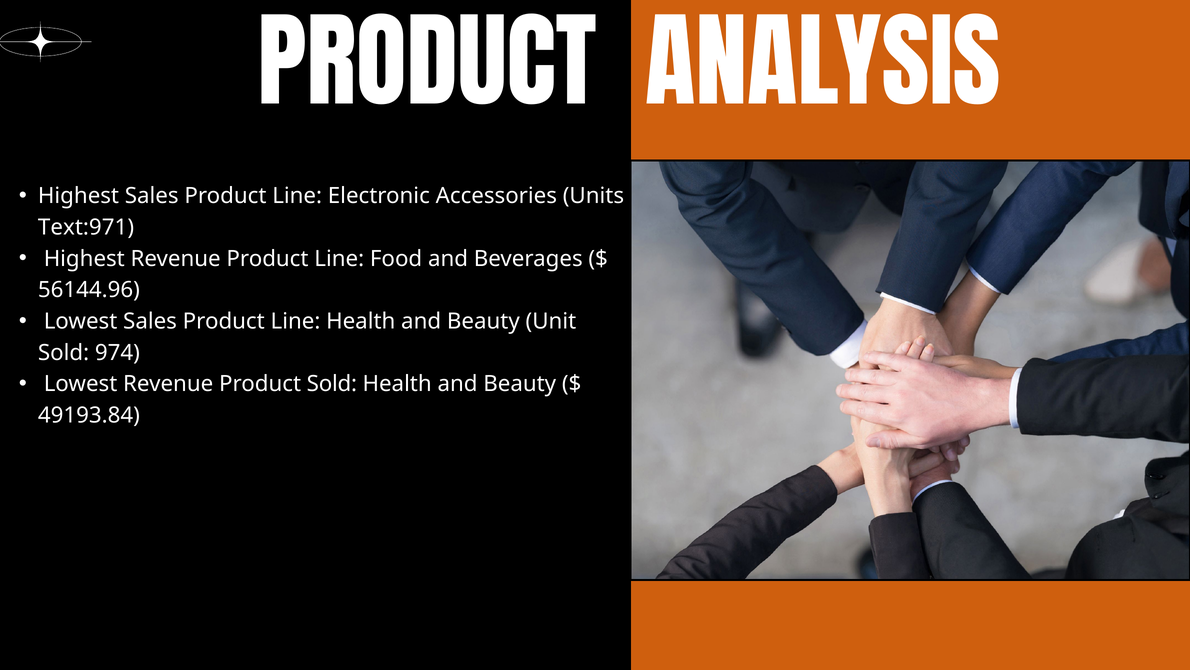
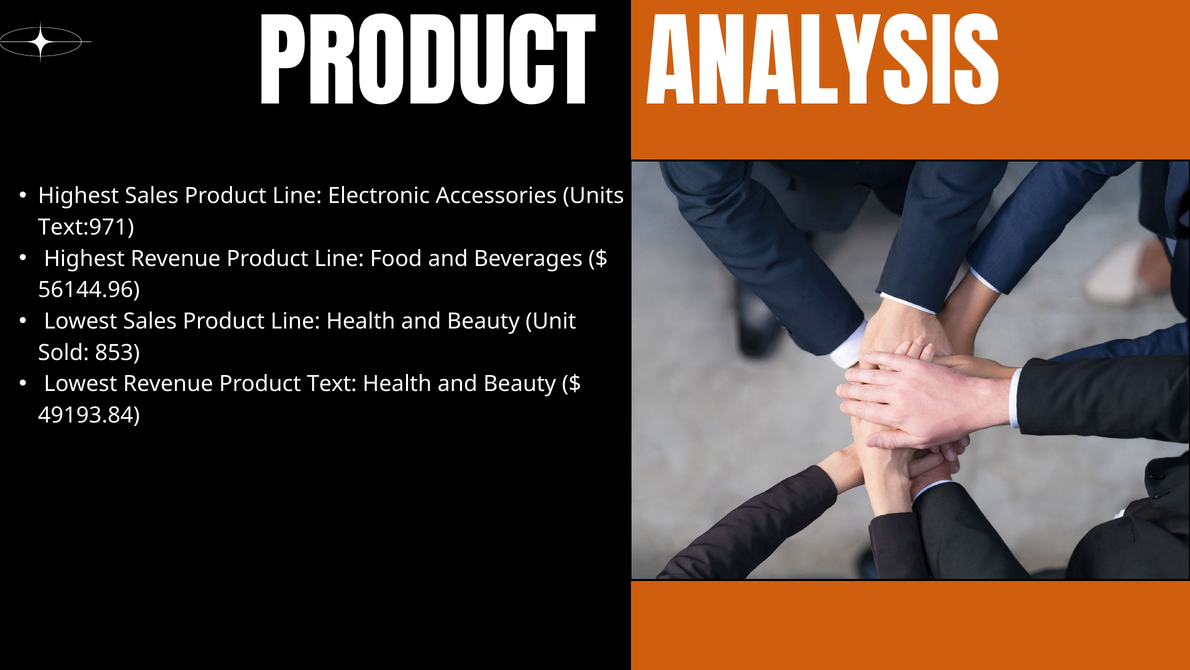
974: 974 -> 853
Product Sold: Sold -> Text
